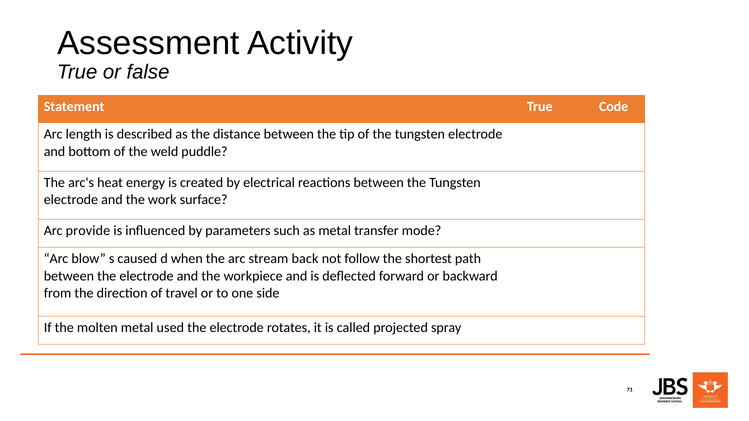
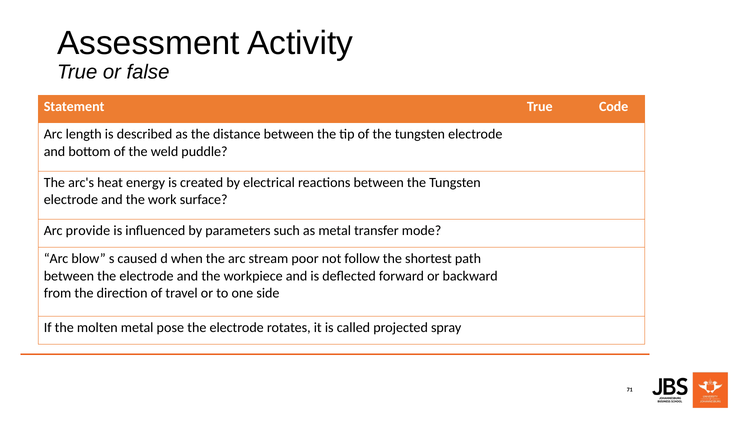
back: back -> poor
used: used -> pose
